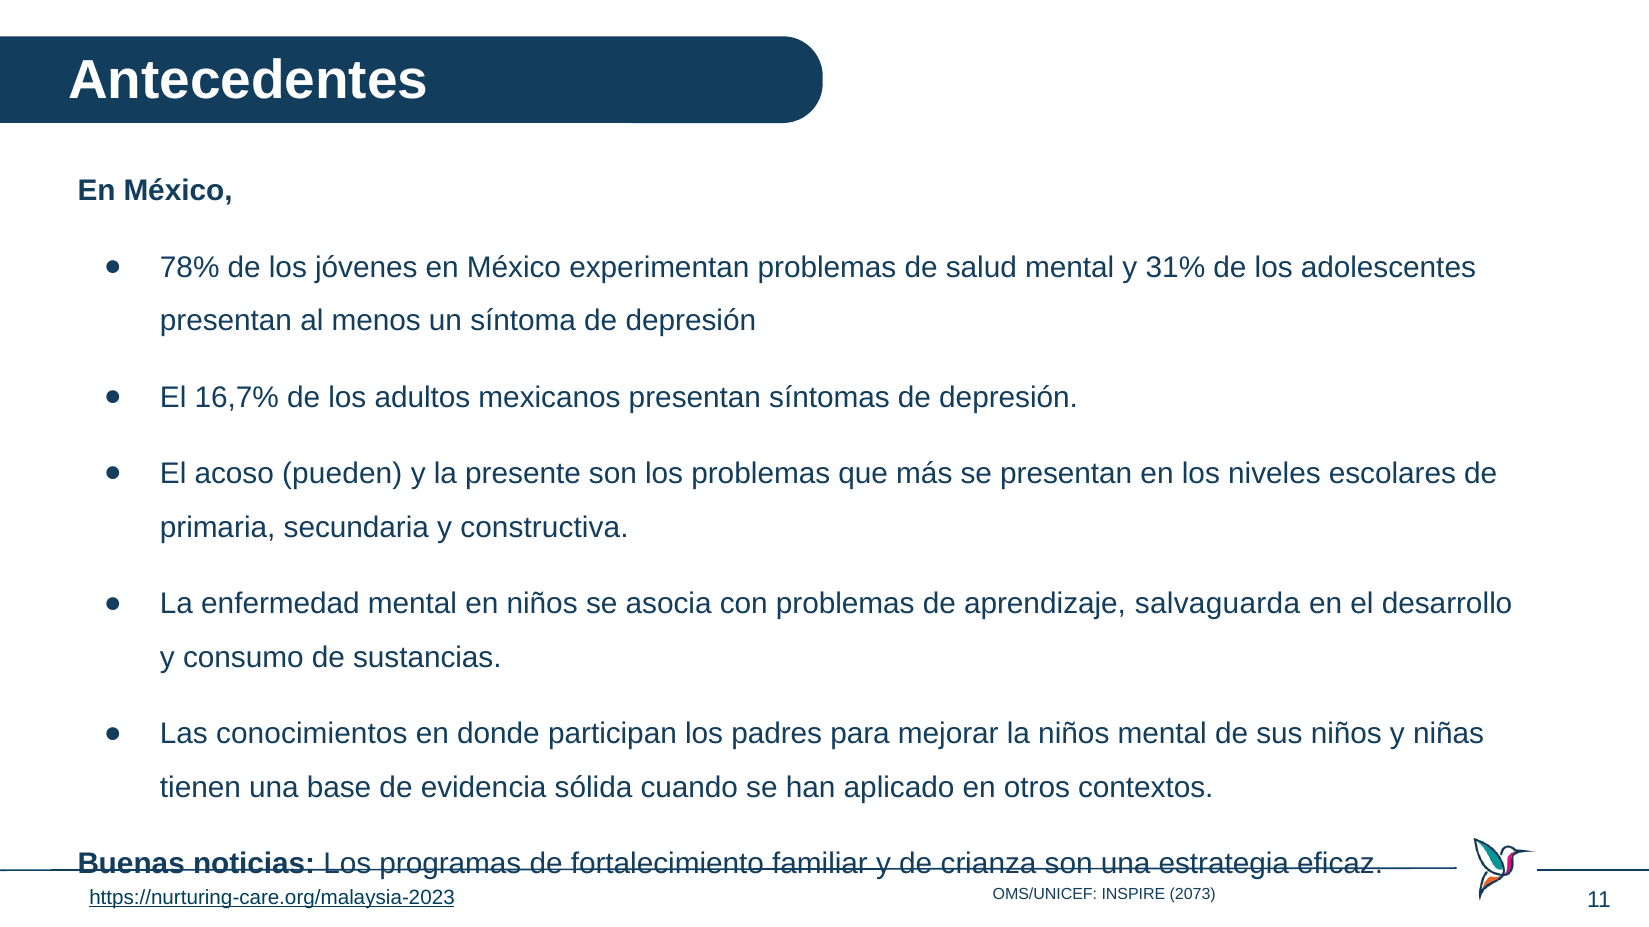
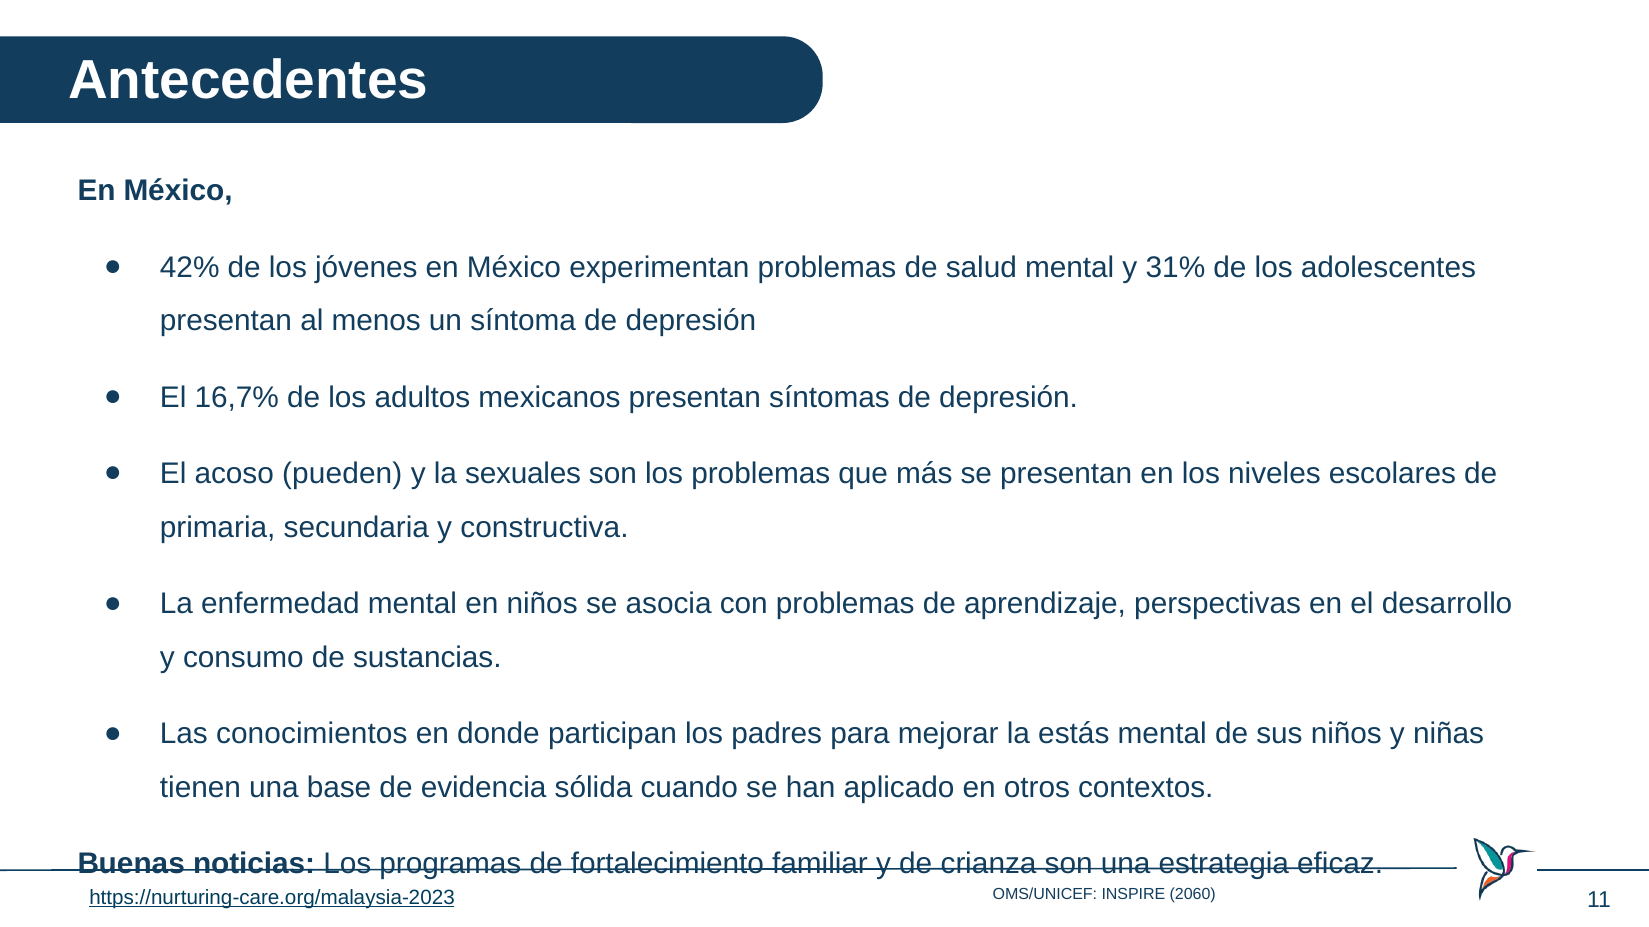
78%: 78% -> 42%
presente: presente -> sexuales
salvaguarda: salvaguarda -> perspectivas
la niños: niños -> estás
2073: 2073 -> 2060
